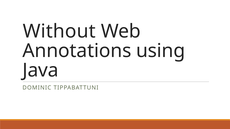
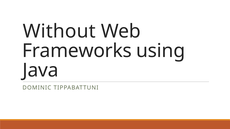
Annotations: Annotations -> Frameworks
